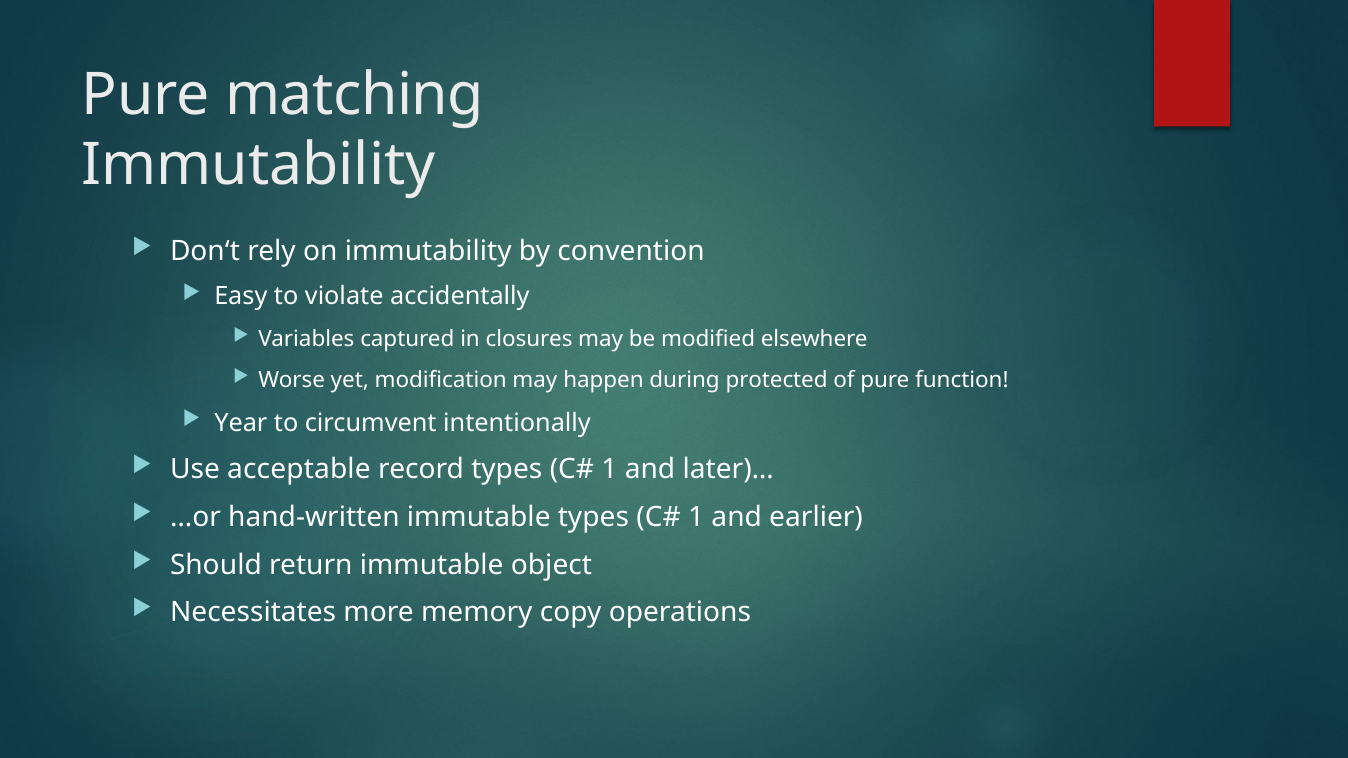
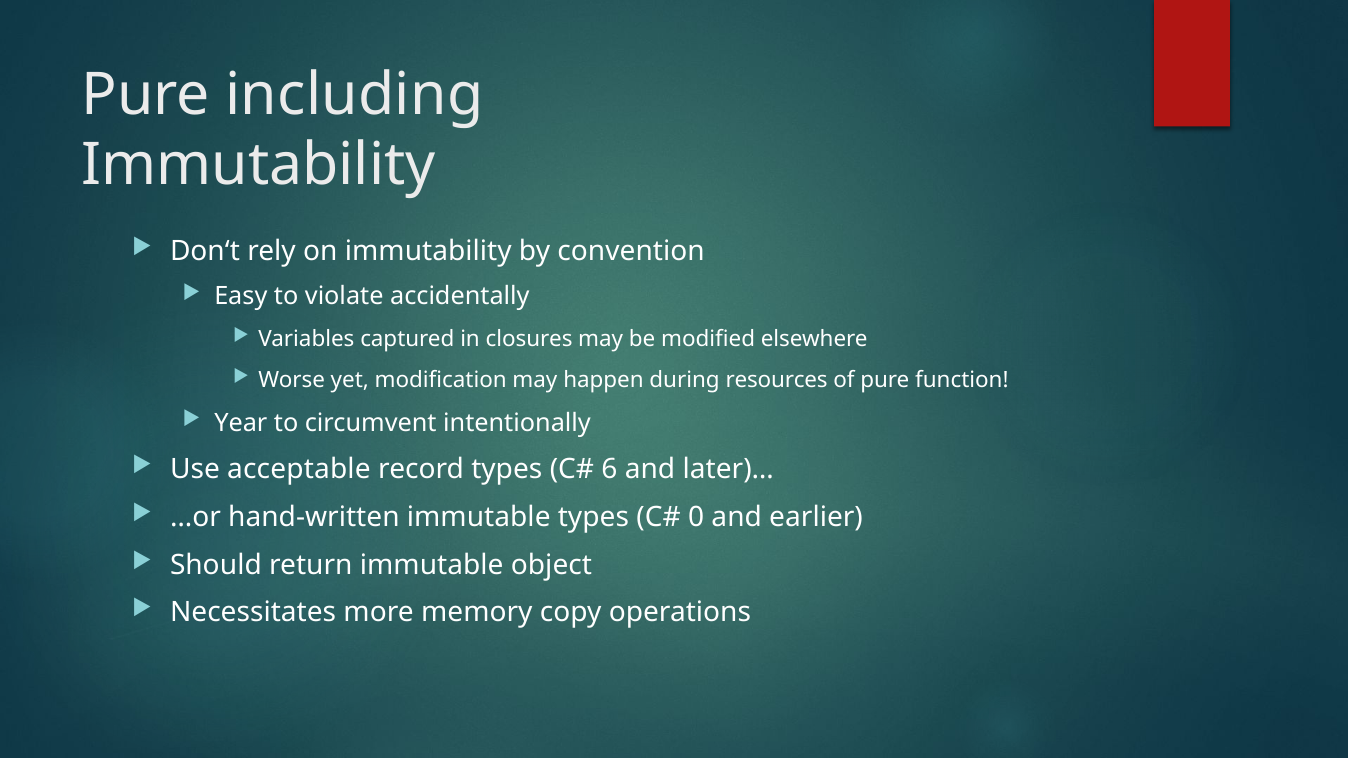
matching: matching -> including
protected: protected -> resources
1 at (610, 469): 1 -> 6
1 at (696, 517): 1 -> 0
